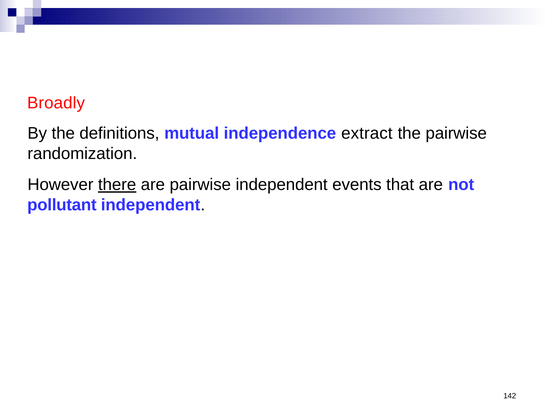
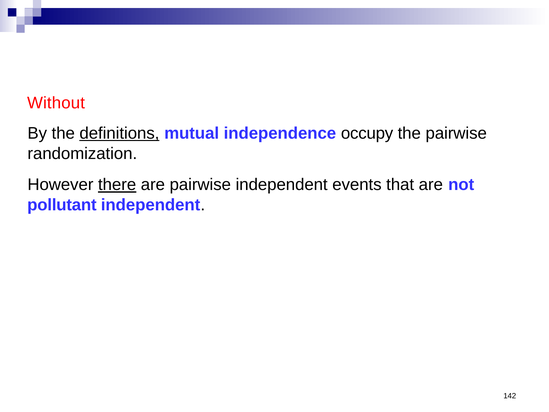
Broadly: Broadly -> Without
definitions underline: none -> present
extract: extract -> occupy
